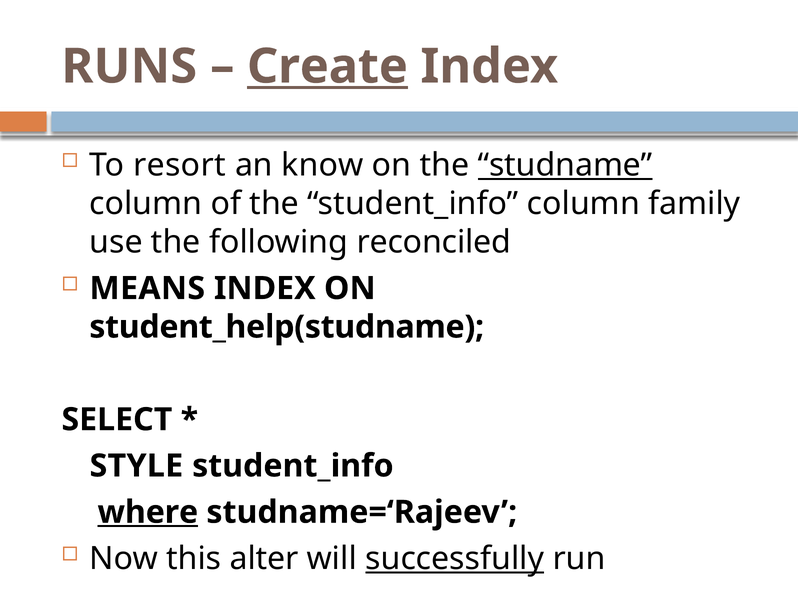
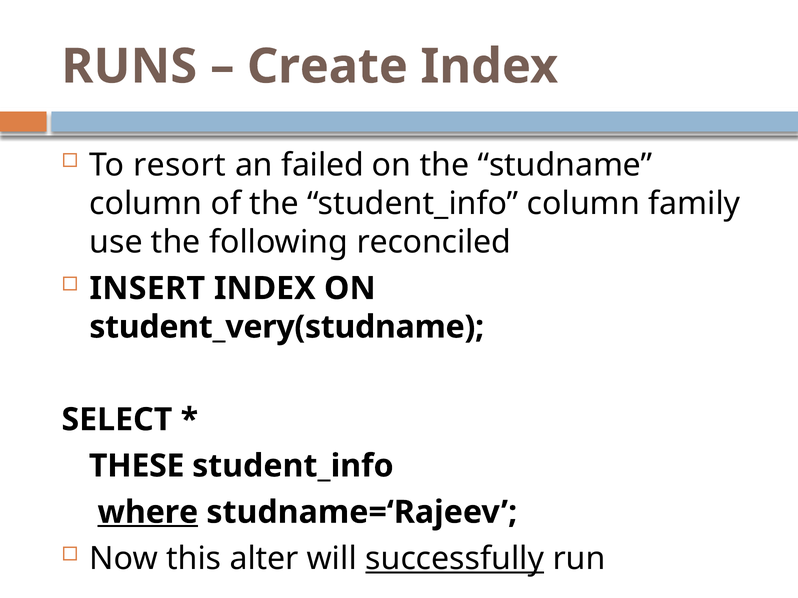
Create underline: present -> none
know: know -> failed
studname underline: present -> none
MEANS: MEANS -> INSERT
student_help(studname: student_help(studname -> student_very(studname
STYLE: STYLE -> THESE
